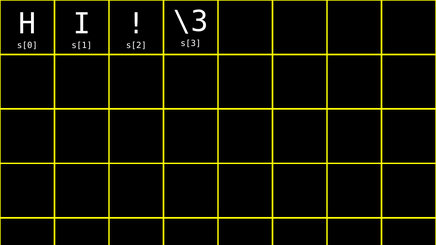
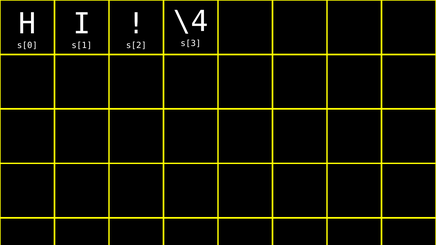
\3: \3 -> \4
